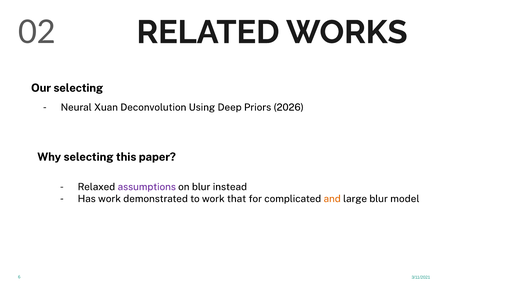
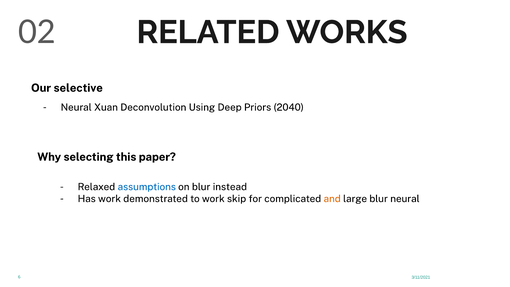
Our selecting: selecting -> selective
2026: 2026 -> 2040
assumptions colour: purple -> blue
that: that -> skip
blur model: model -> neural
